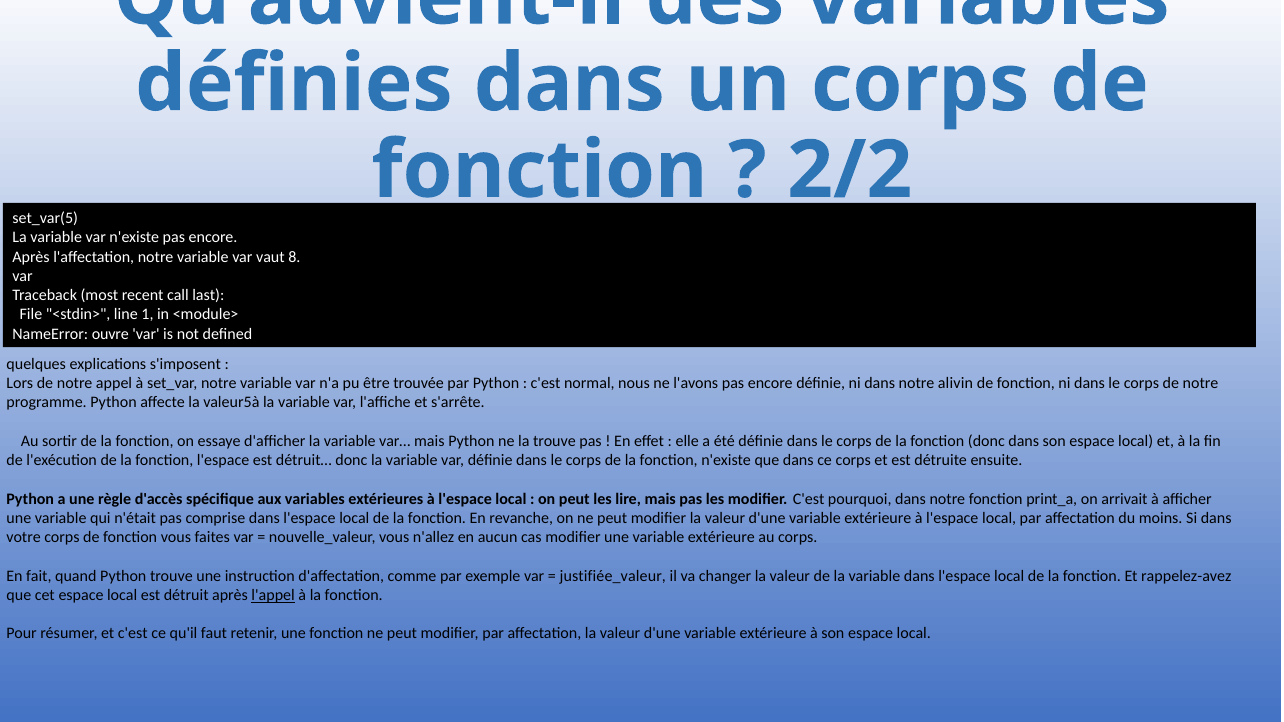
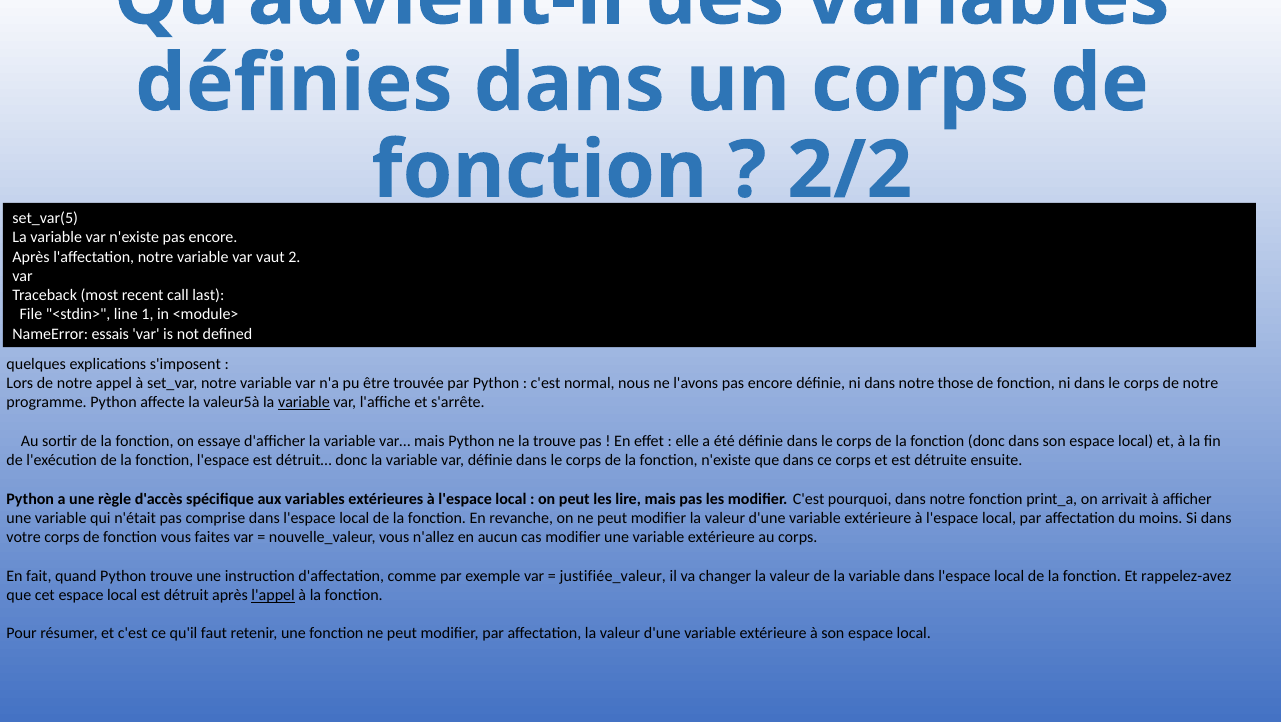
8: 8 -> 2
ouvre: ouvre -> essais
alivin: alivin -> those
variable at (304, 403) underline: none -> present
